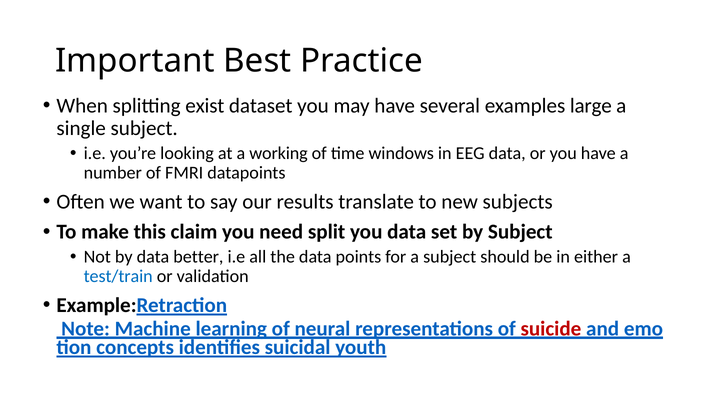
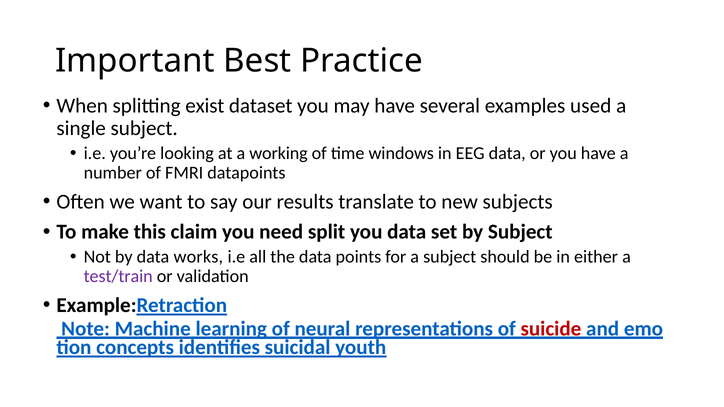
large: large -> used
better: better -> works
test/train colour: blue -> purple
